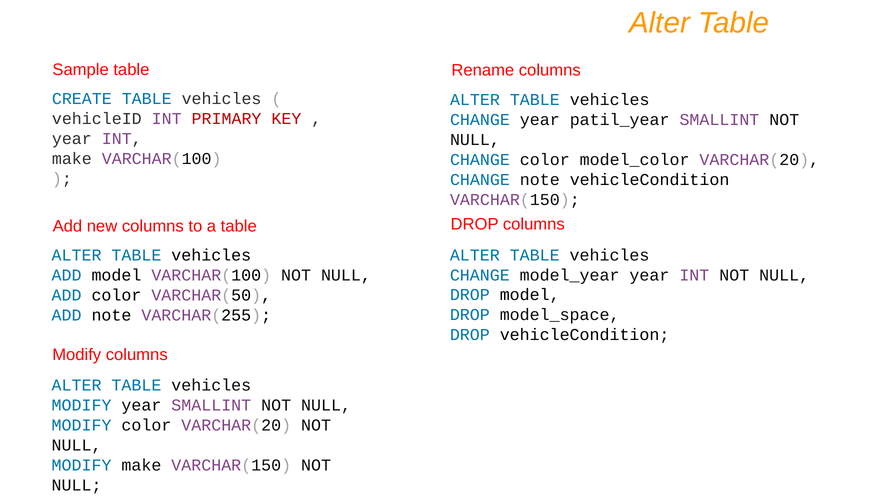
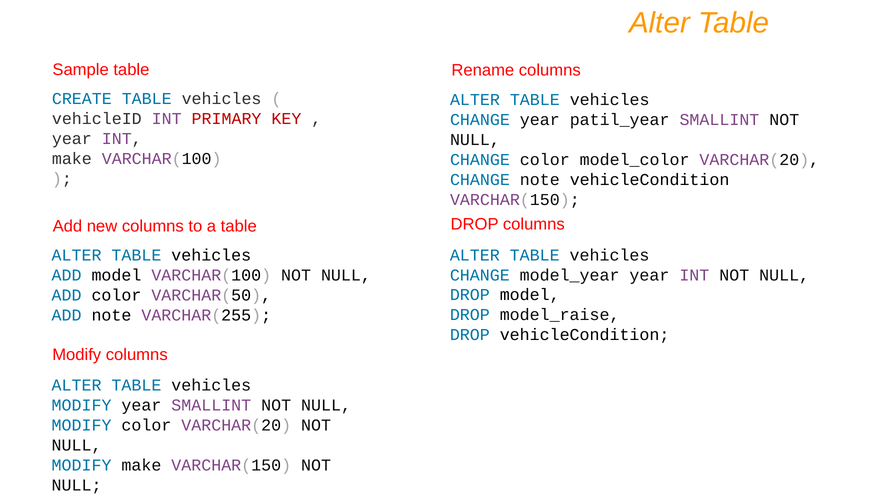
model_space: model_space -> model_raise
